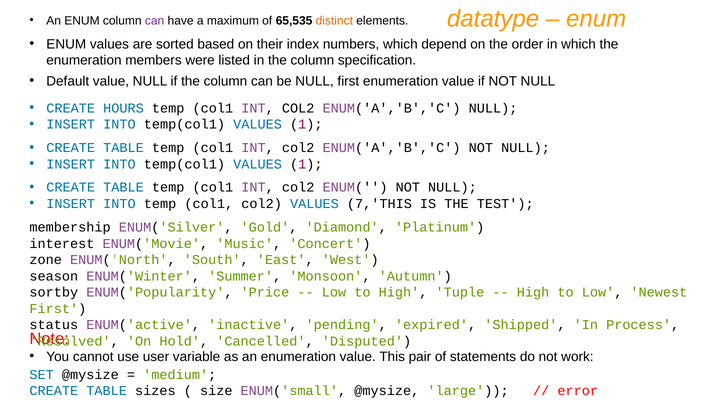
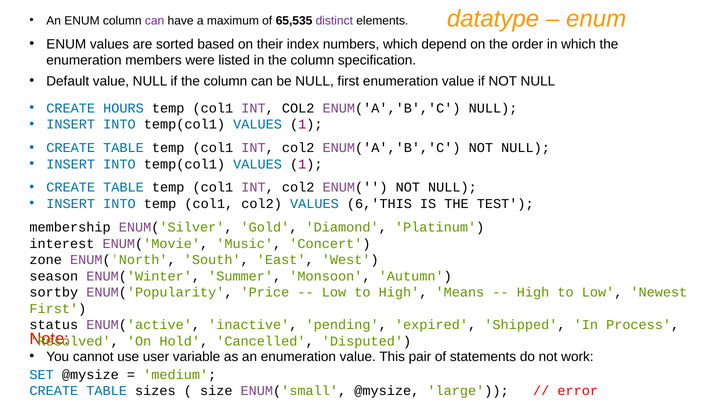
distinct colour: orange -> purple
7,'THIS: 7,'THIS -> 6,'THIS
Tuple: Tuple -> Means
